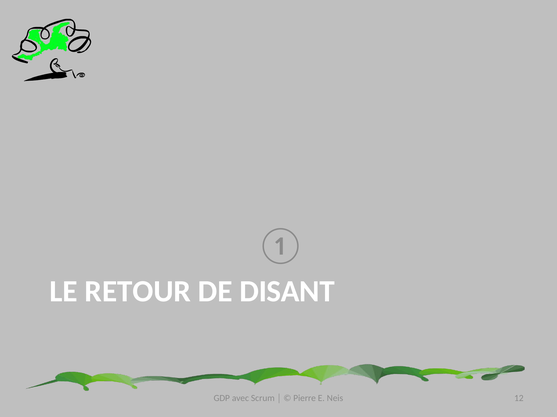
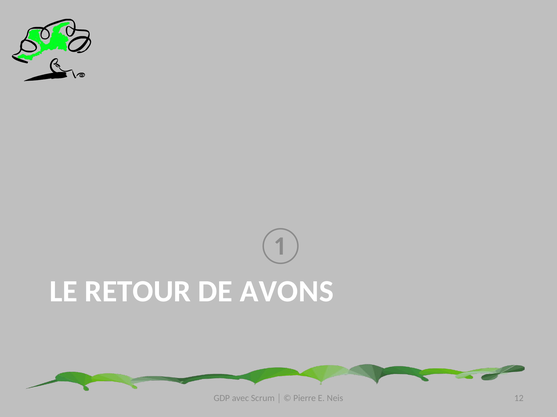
DISANT: DISANT -> AVONS
